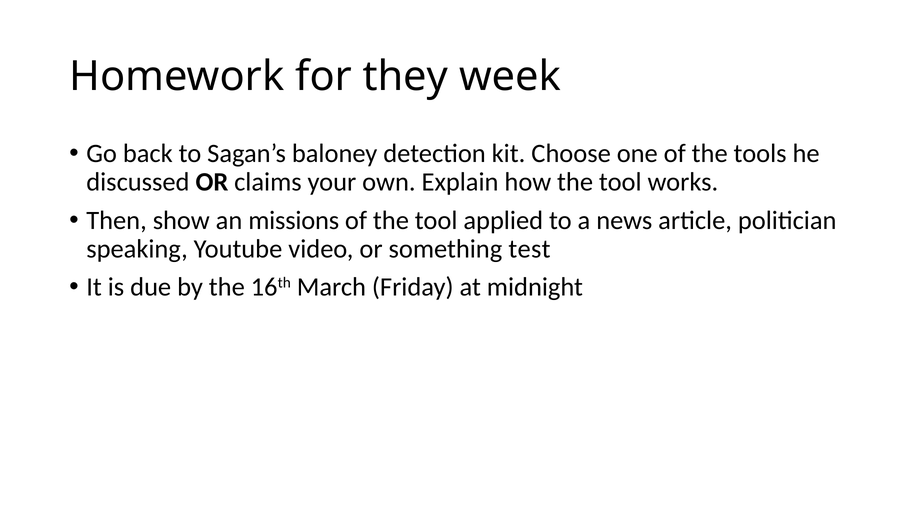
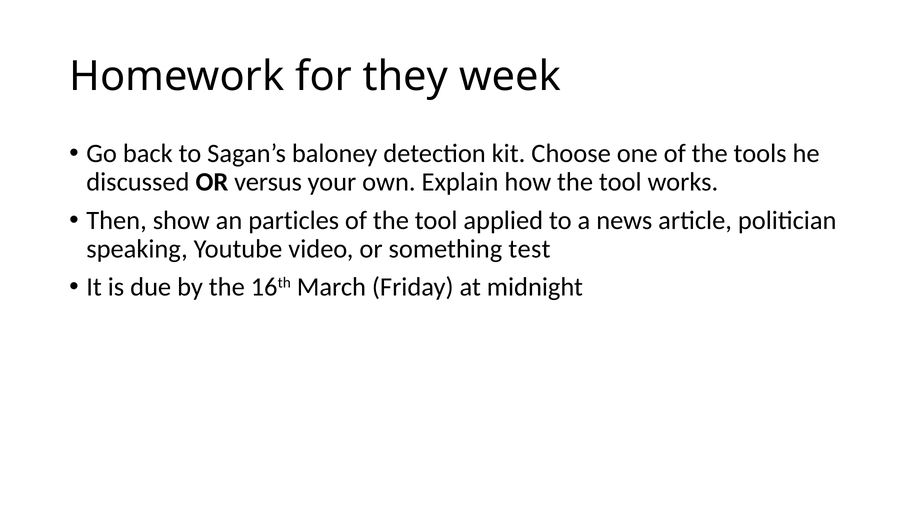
claims: claims -> versus
missions: missions -> particles
